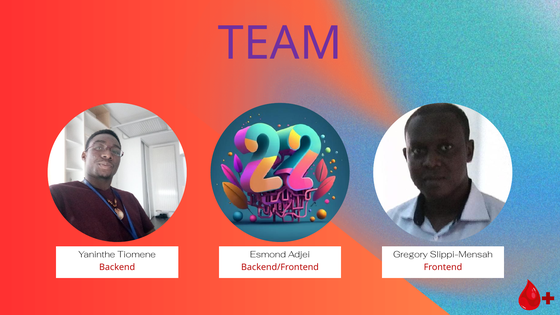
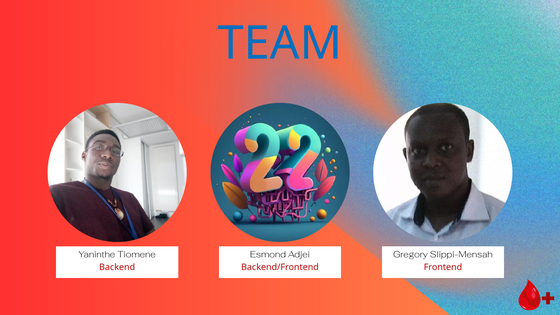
TEAM colour: purple -> blue
